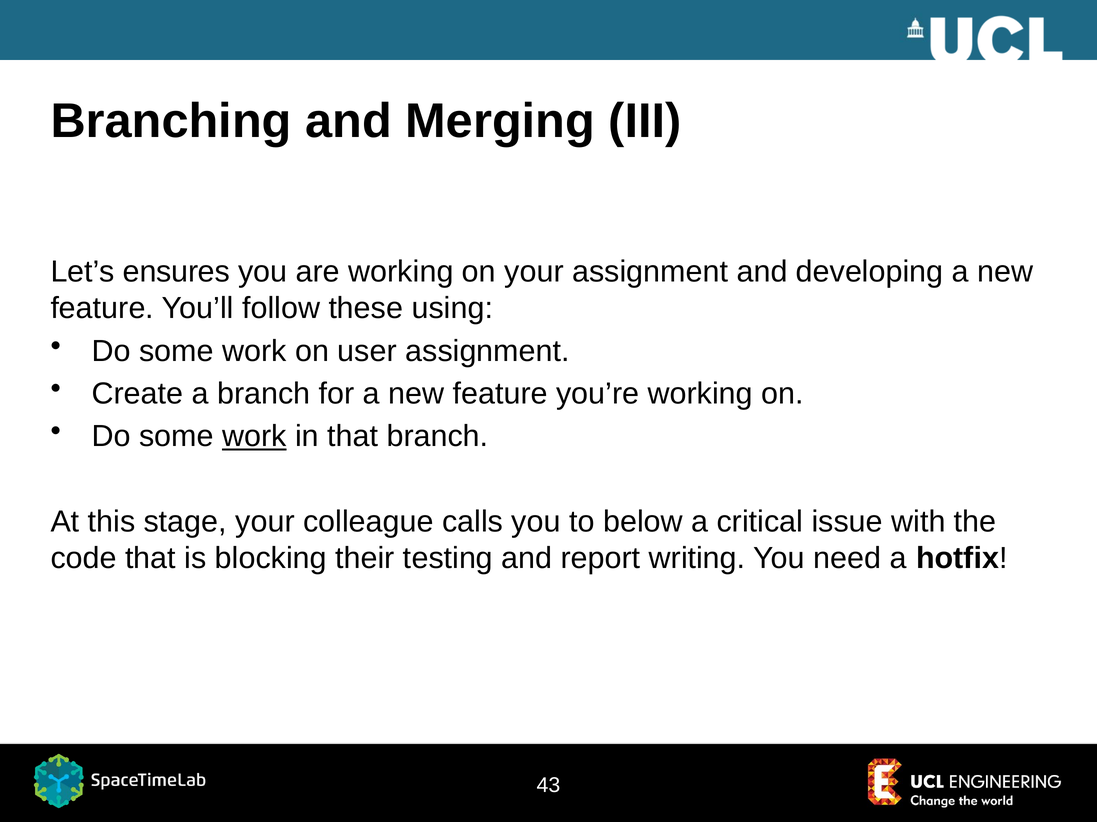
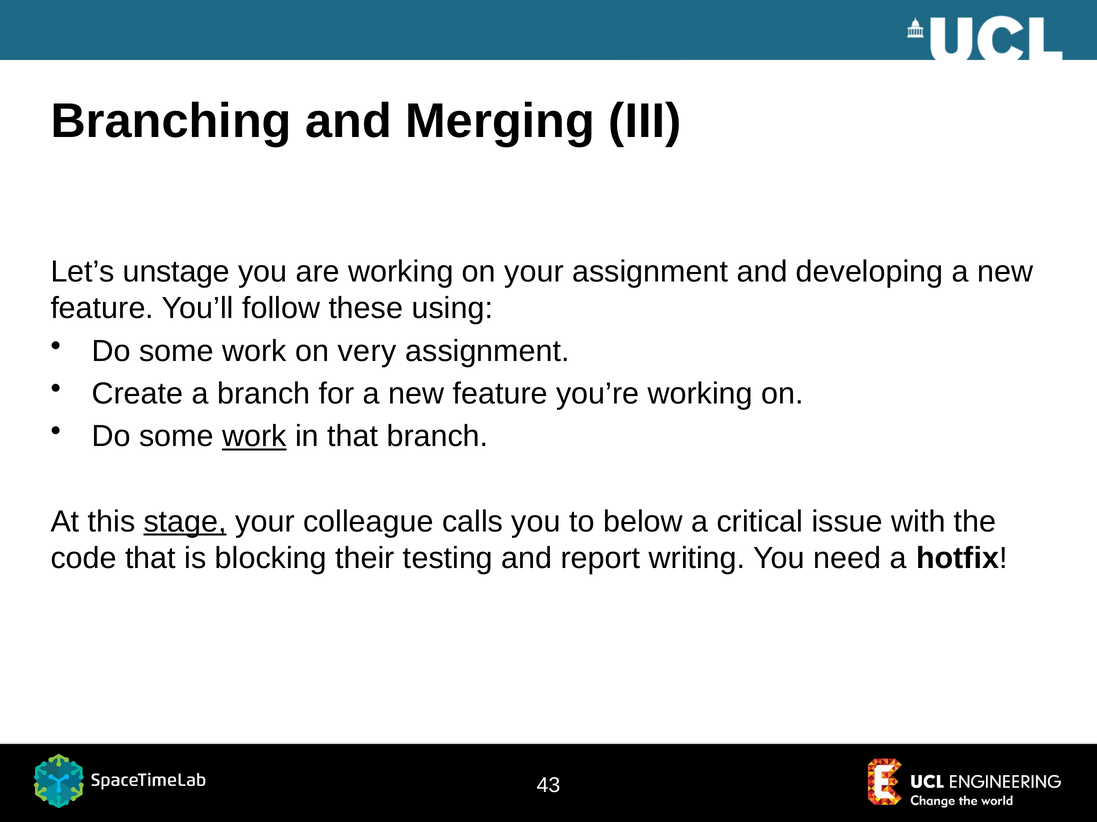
ensures: ensures -> unstage
user: user -> very
stage underline: none -> present
